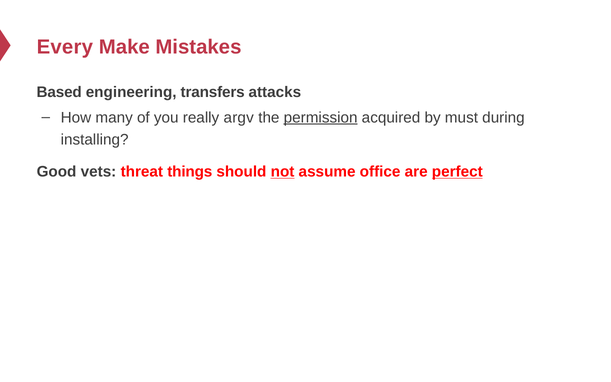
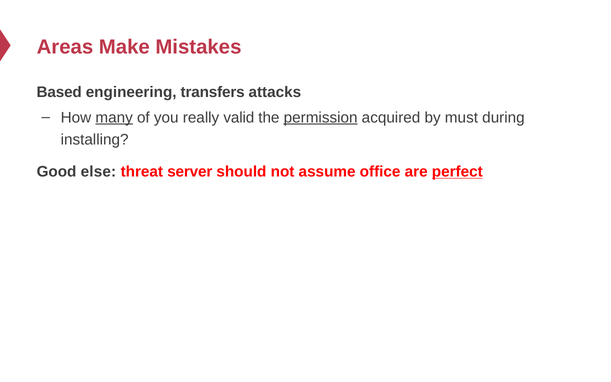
Every: Every -> Areas
many underline: none -> present
argv: argv -> valid
vets: vets -> else
things: things -> server
not underline: present -> none
